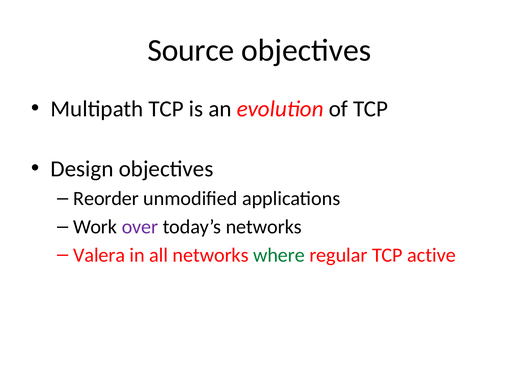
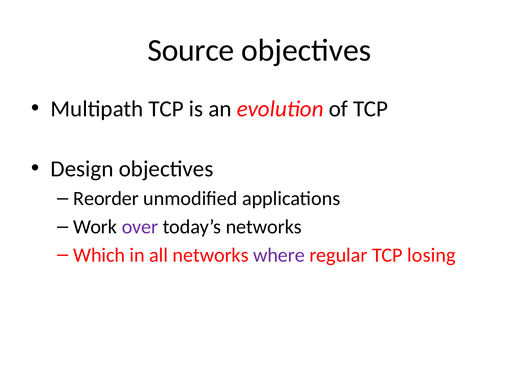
Valera: Valera -> Which
where colour: green -> purple
active: active -> losing
